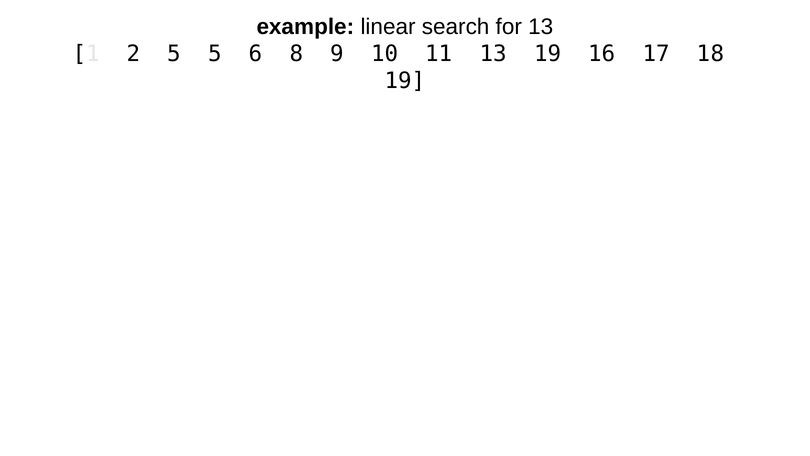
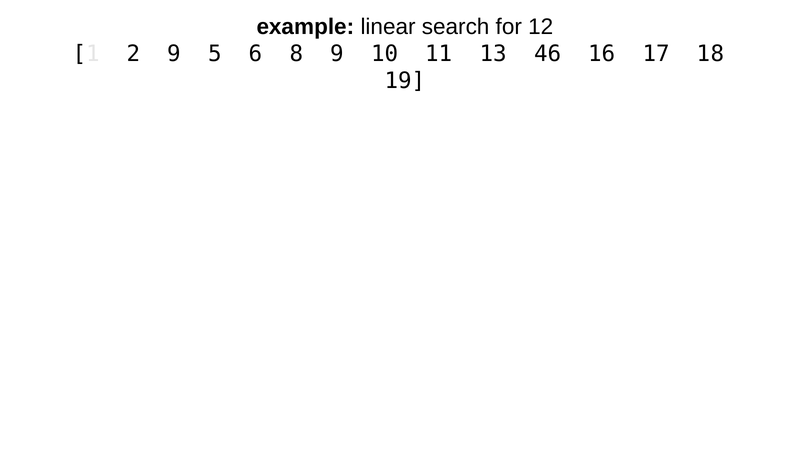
for 13: 13 -> 12
2 5: 5 -> 9
13 19: 19 -> 46
